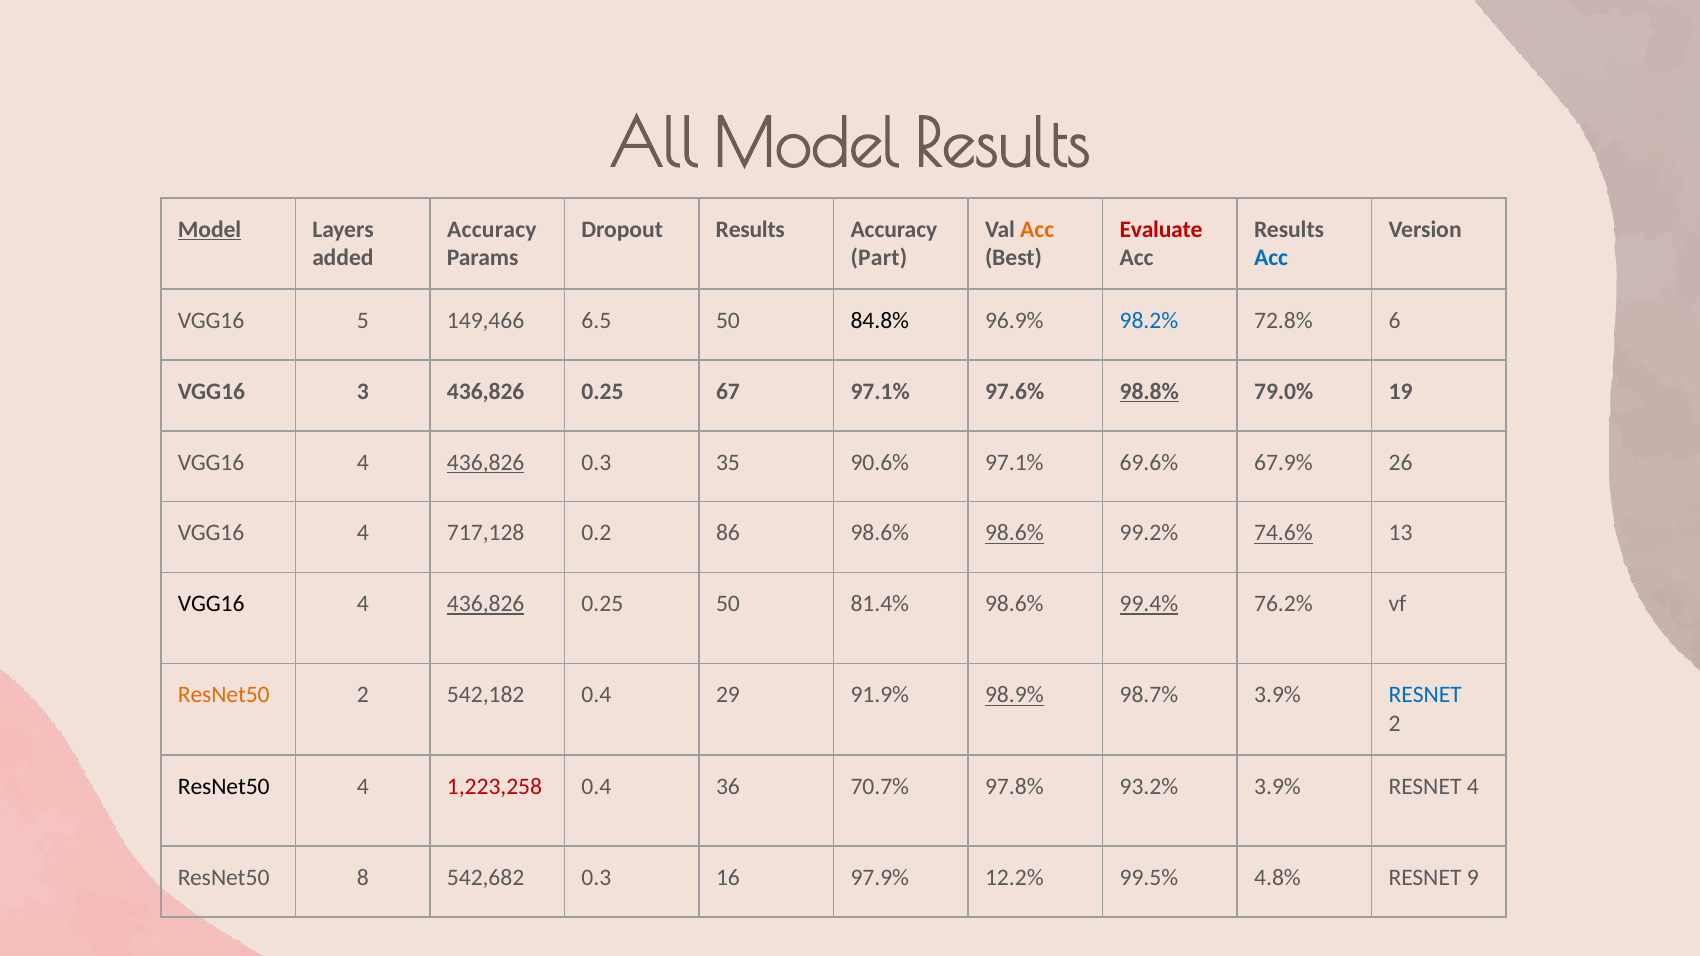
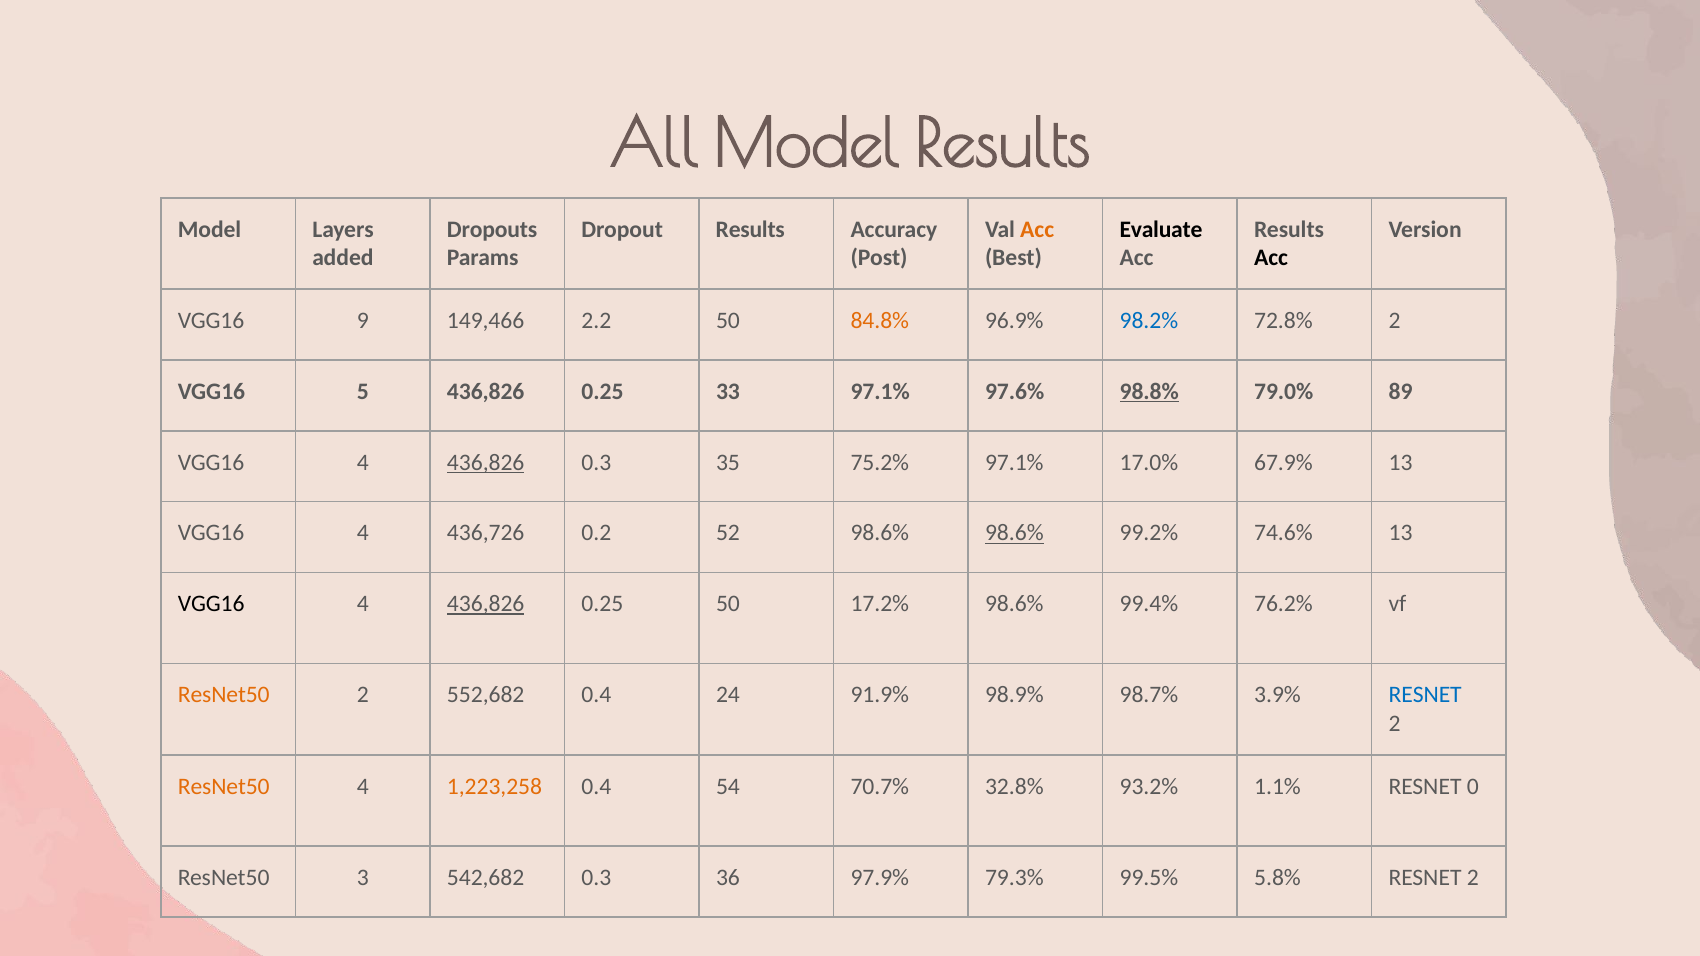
Model at (210, 230) underline: present -> none
Accuracy at (492, 230): Accuracy -> Dropouts
Evaluate colour: red -> black
Part: Part -> Post
Acc at (1271, 258) colour: blue -> black
5: 5 -> 9
6.5: 6.5 -> 2.2
84.8% colour: black -> orange
72.8% 6: 6 -> 2
3: 3 -> 5
67: 67 -> 33
19: 19 -> 89
90.6%: 90.6% -> 75.2%
69.6%: 69.6% -> 17.0%
67.9% 26: 26 -> 13
717,128: 717,128 -> 436,726
86: 86 -> 52
74.6% underline: present -> none
81.4%: 81.4% -> 17.2%
99.4% underline: present -> none
542,182: 542,182 -> 552,682
29: 29 -> 24
98.9% underline: present -> none
ResNet50 at (224, 787) colour: black -> orange
1,223,258 colour: red -> orange
36: 36 -> 54
97.8%: 97.8% -> 32.8%
93.2% 3.9%: 3.9% -> 1.1%
RESNET 4: 4 -> 0
8: 8 -> 3
16: 16 -> 36
12.2%: 12.2% -> 79.3%
4.8%: 4.8% -> 5.8%
9 at (1473, 878): 9 -> 2
